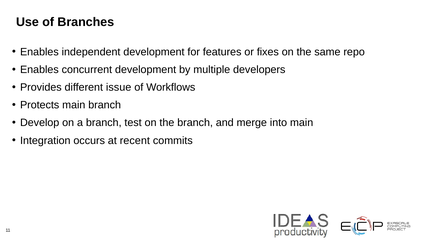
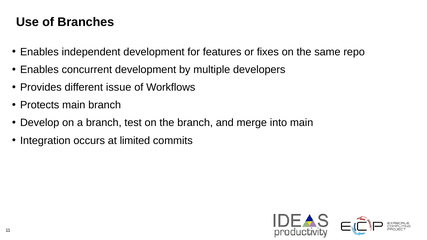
recent: recent -> limited
